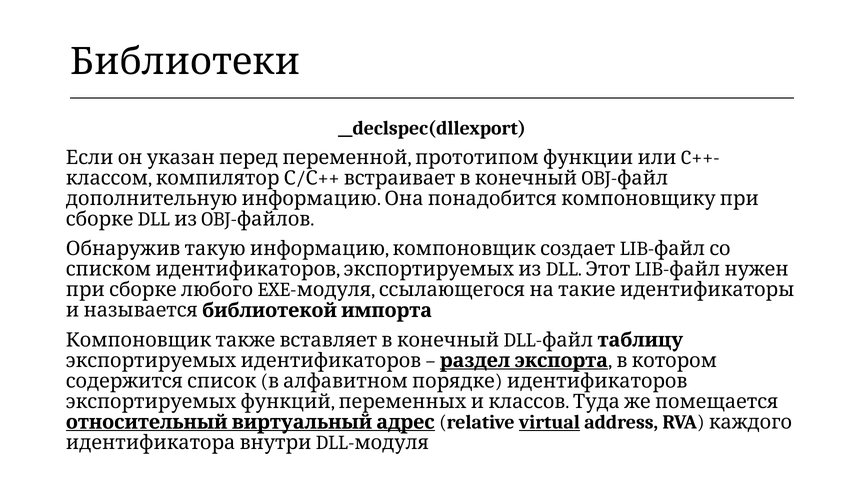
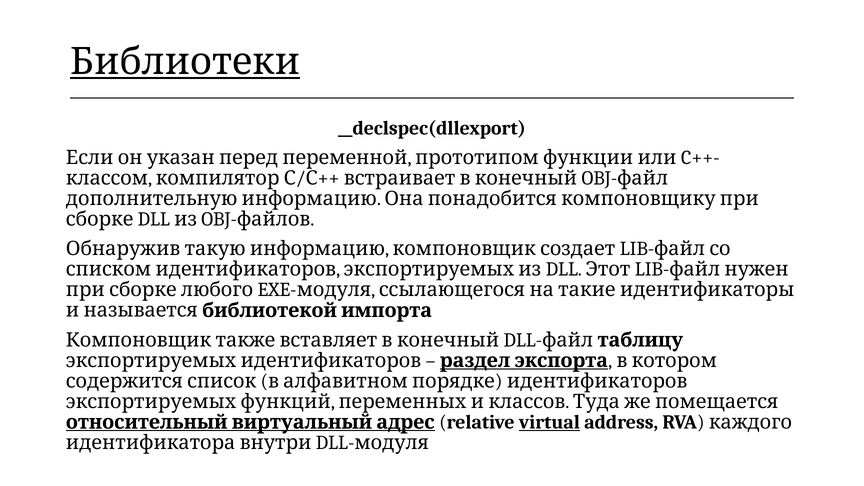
Библиотеки underline: none -> present
